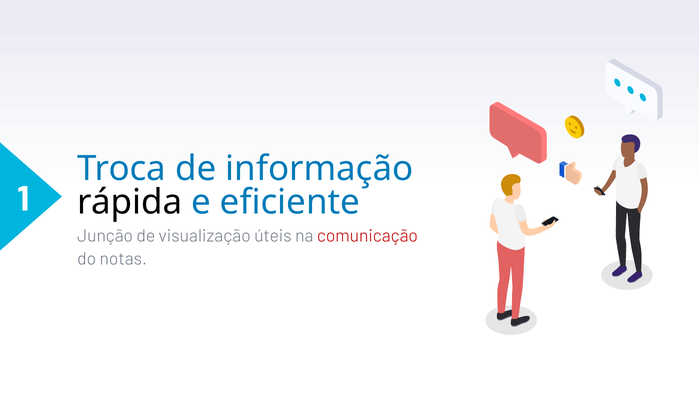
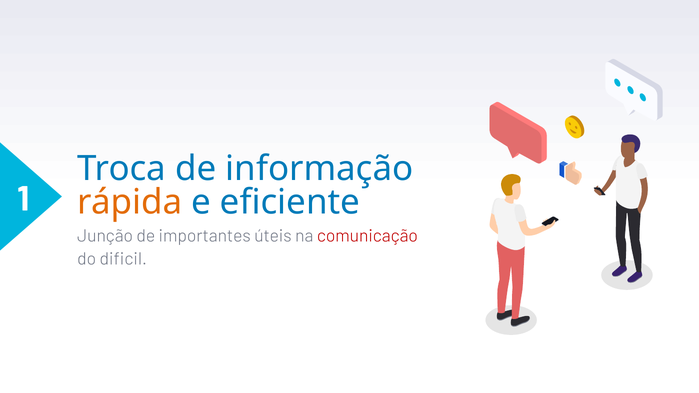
rápida colour: black -> orange
visualização: visualização -> importantes
notas: notas -> dificil
